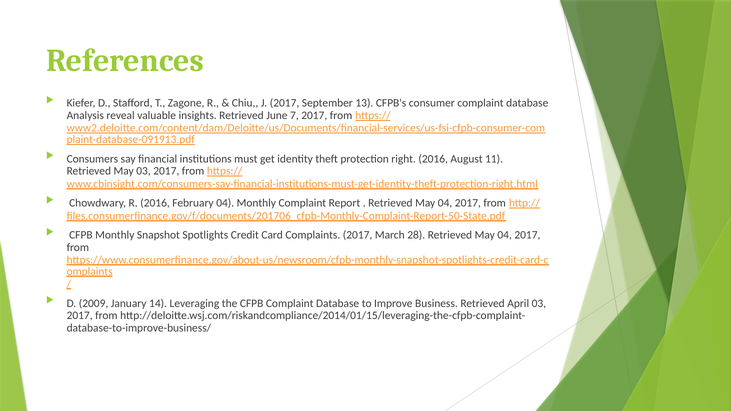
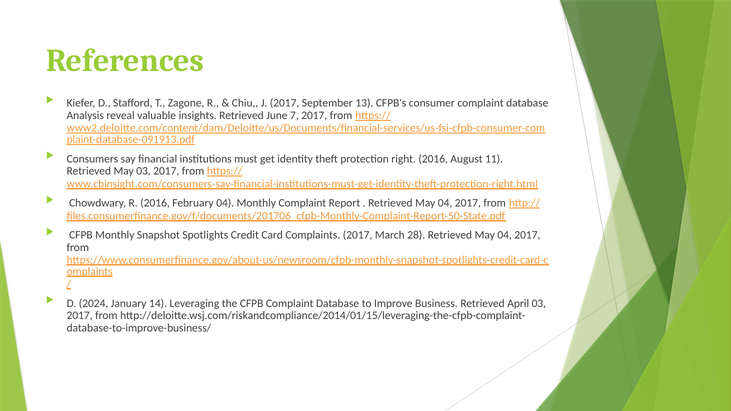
2009: 2009 -> 2024
